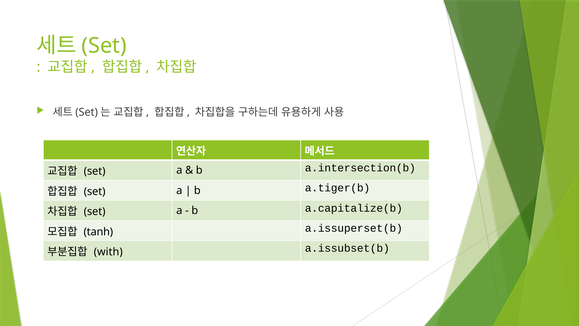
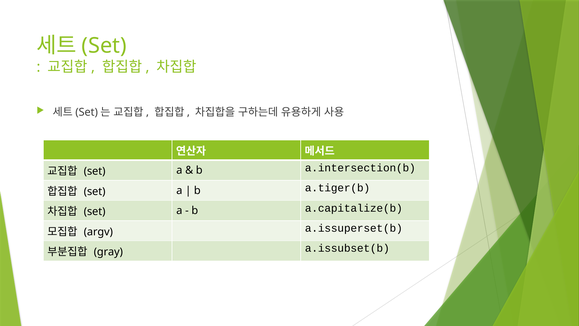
tanh: tanh -> argv
with: with -> gray
